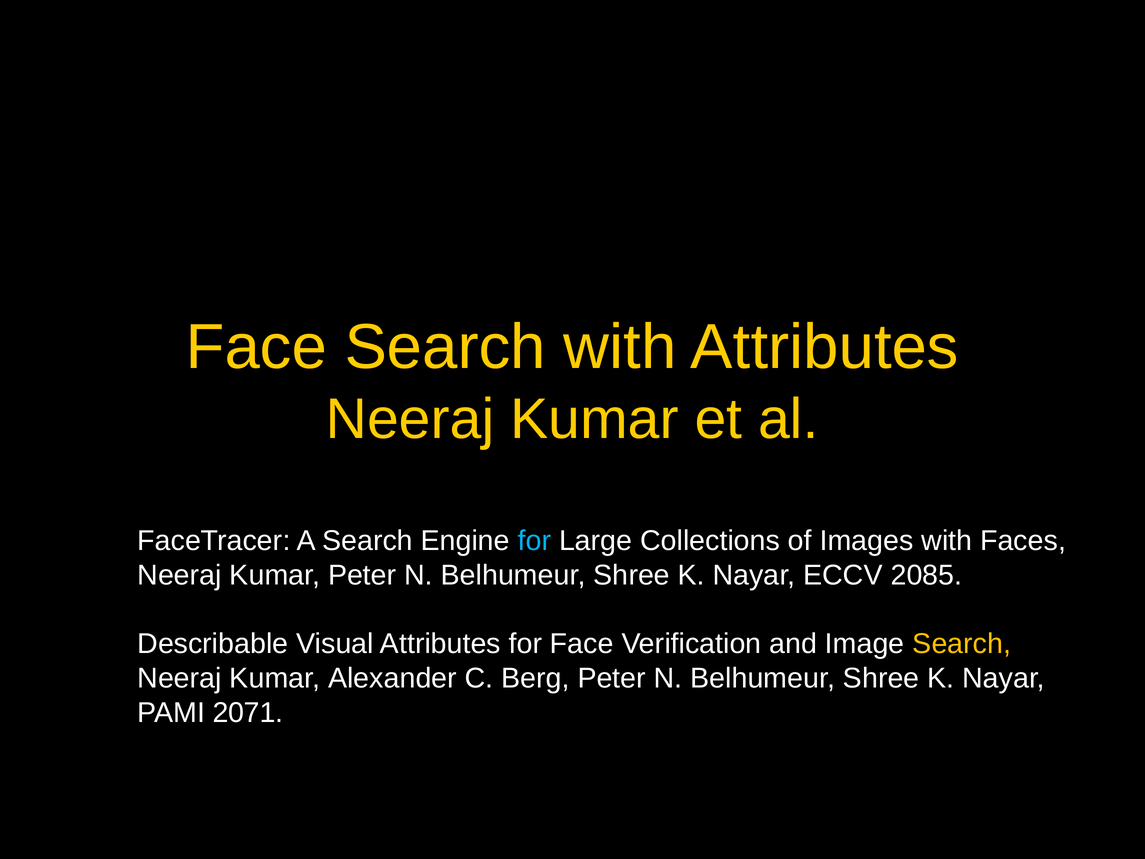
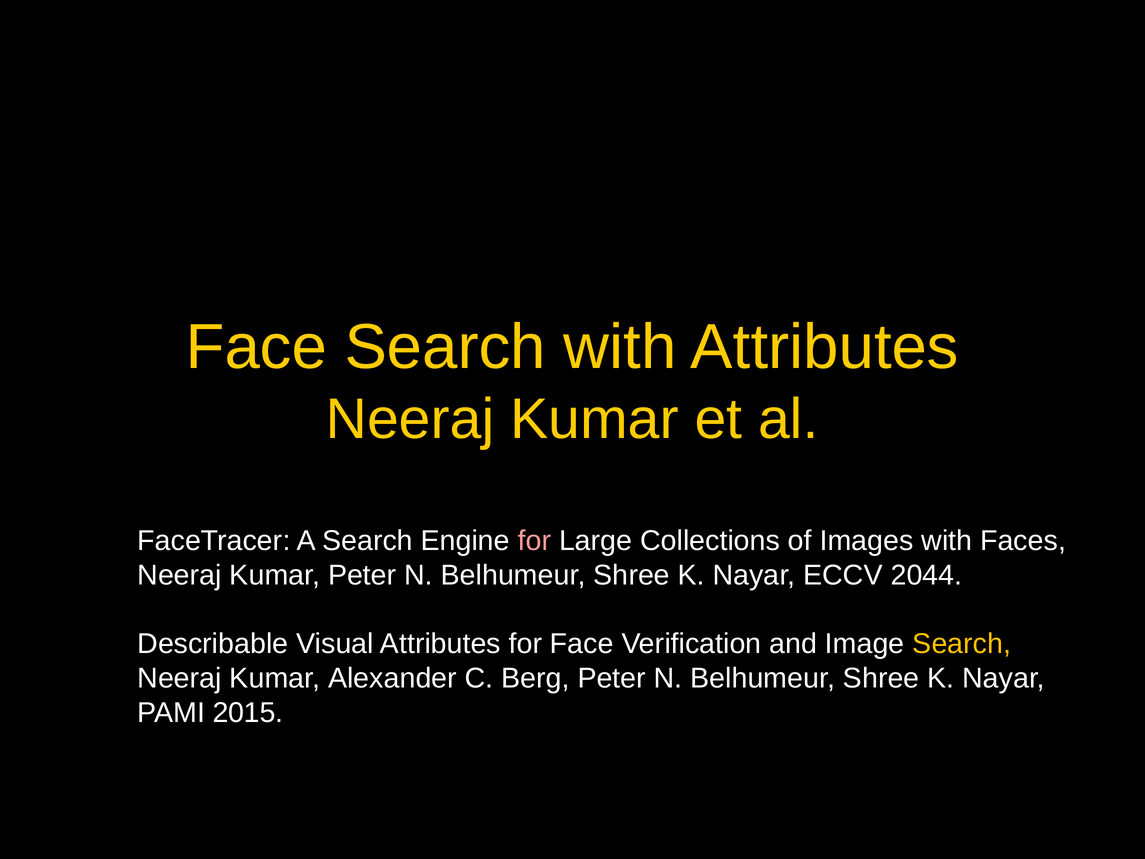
for at (534, 541) colour: light blue -> pink
2085: 2085 -> 2044
2071: 2071 -> 2015
